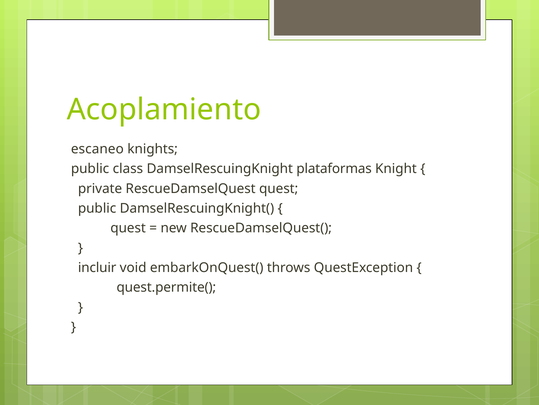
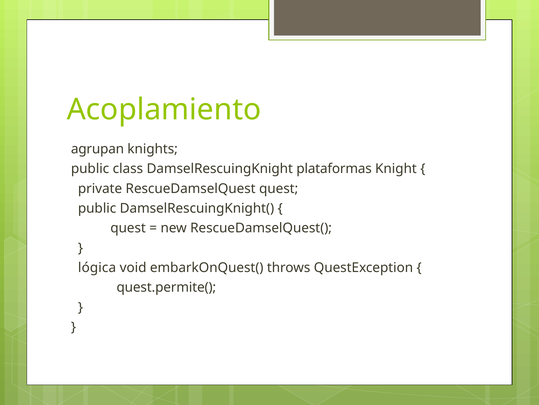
escaneo: escaneo -> agrupan
incluir: incluir -> lógica
